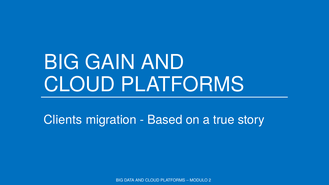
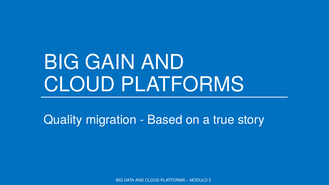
Clients: Clients -> Quality
